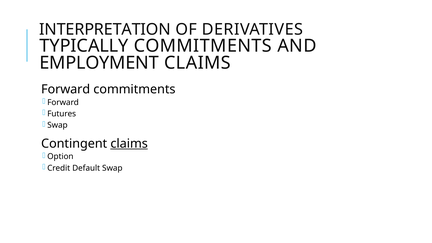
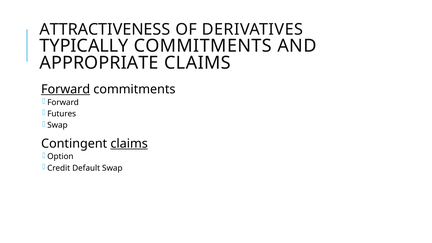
INTERPRETATION: INTERPRETATION -> ATTRACTIVENESS
EMPLOYMENT: EMPLOYMENT -> APPROPRIATE
Forward at (66, 89) underline: none -> present
